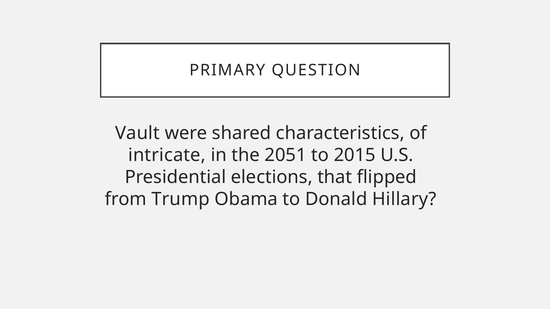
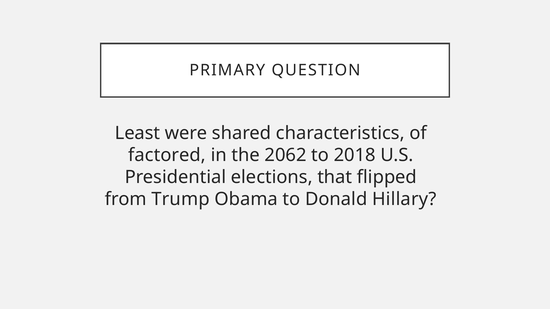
Vault: Vault -> Least
intricate: intricate -> factored
2051: 2051 -> 2062
2015: 2015 -> 2018
